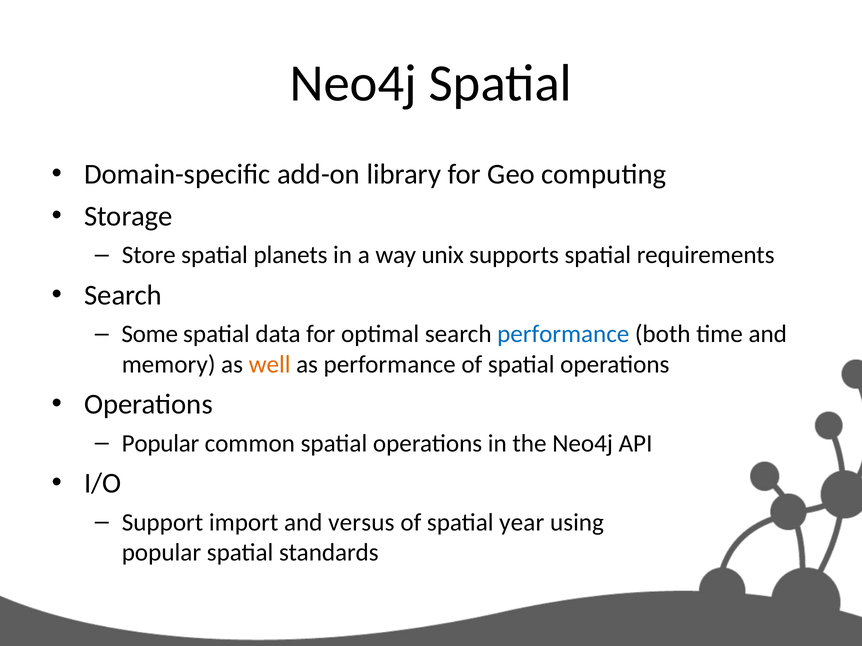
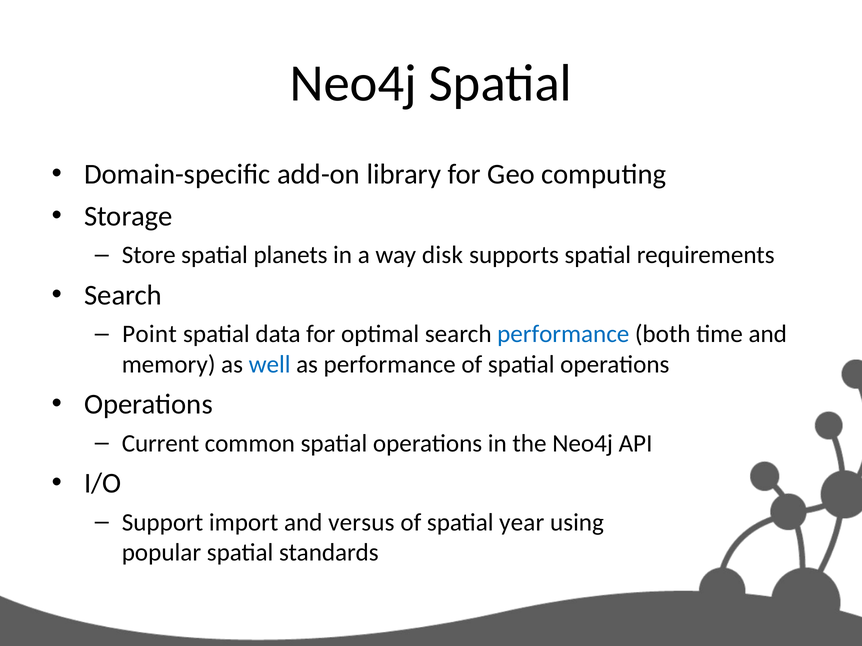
unix: unix -> disk
Some: Some -> Point
well colour: orange -> blue
Popular at (161, 444): Popular -> Current
